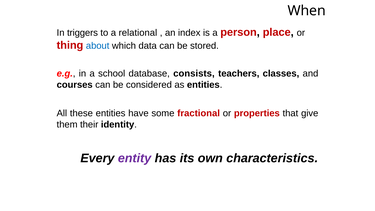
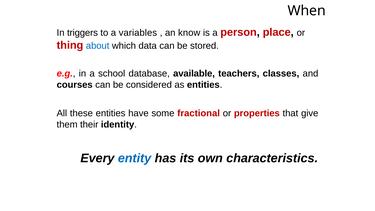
relational: relational -> variables
index: index -> know
consists: consists -> available
entity colour: purple -> blue
